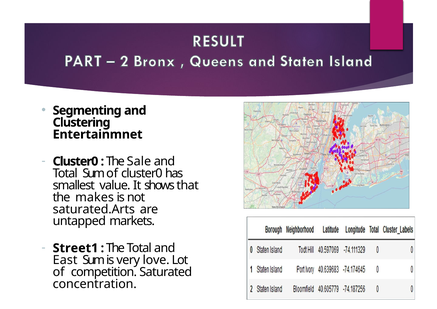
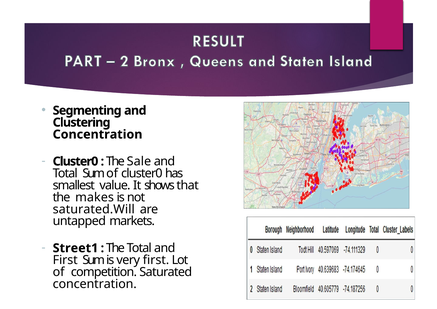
Entertainmnet at (98, 134): Entertainmnet -> Concentration
saturated.Arts: saturated.Arts -> saturated.Will
East at (65, 260): East -> First
very love: love -> first
